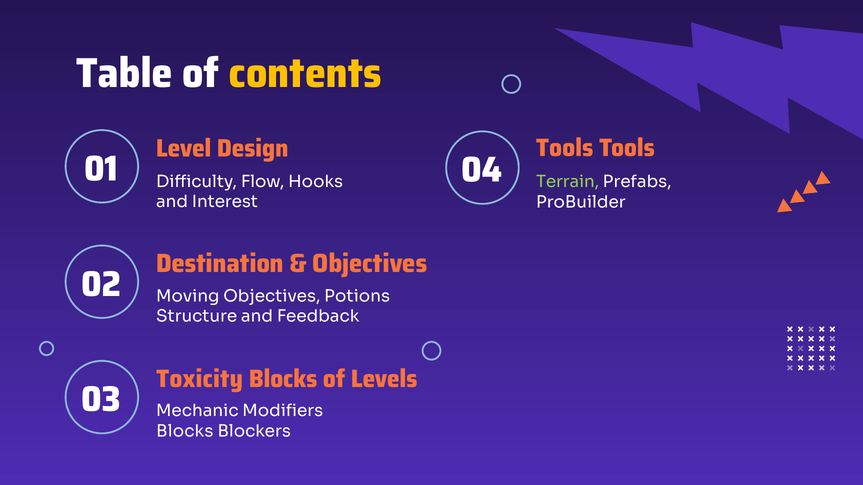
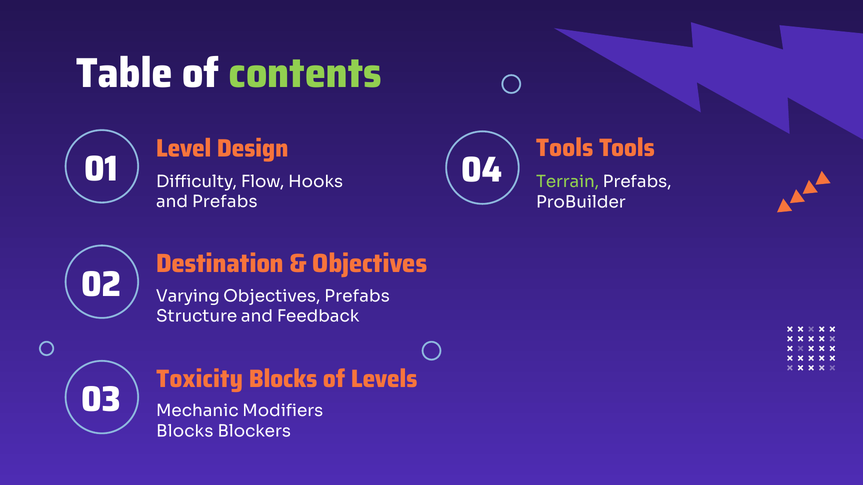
contents colour: yellow -> light green
and Interest: Interest -> Prefabs
Moving: Moving -> Varying
Objectives Potions: Potions -> Prefabs
